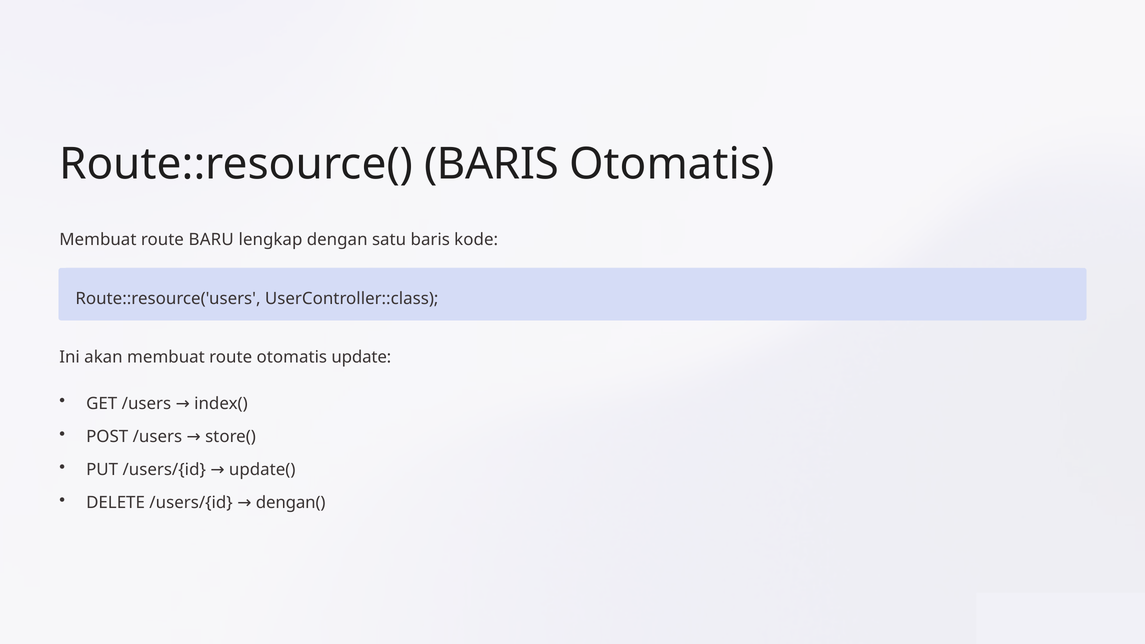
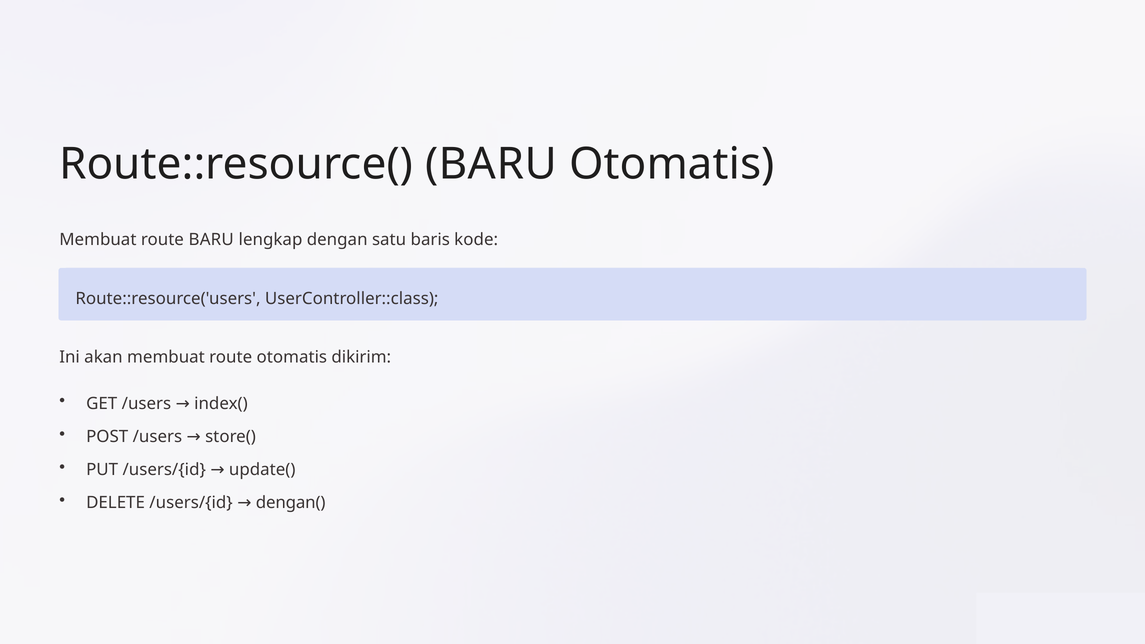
Route::resource( BARIS: BARIS -> BARU
update: update -> dikirim
